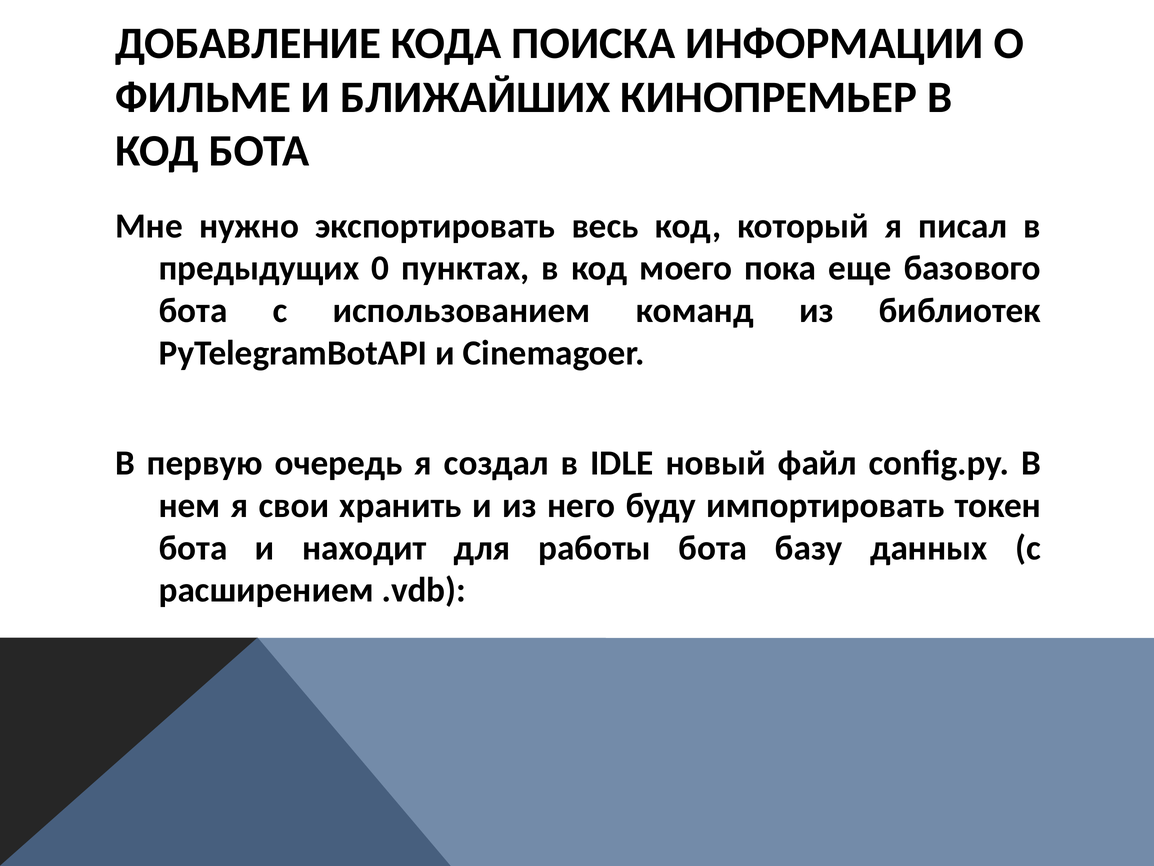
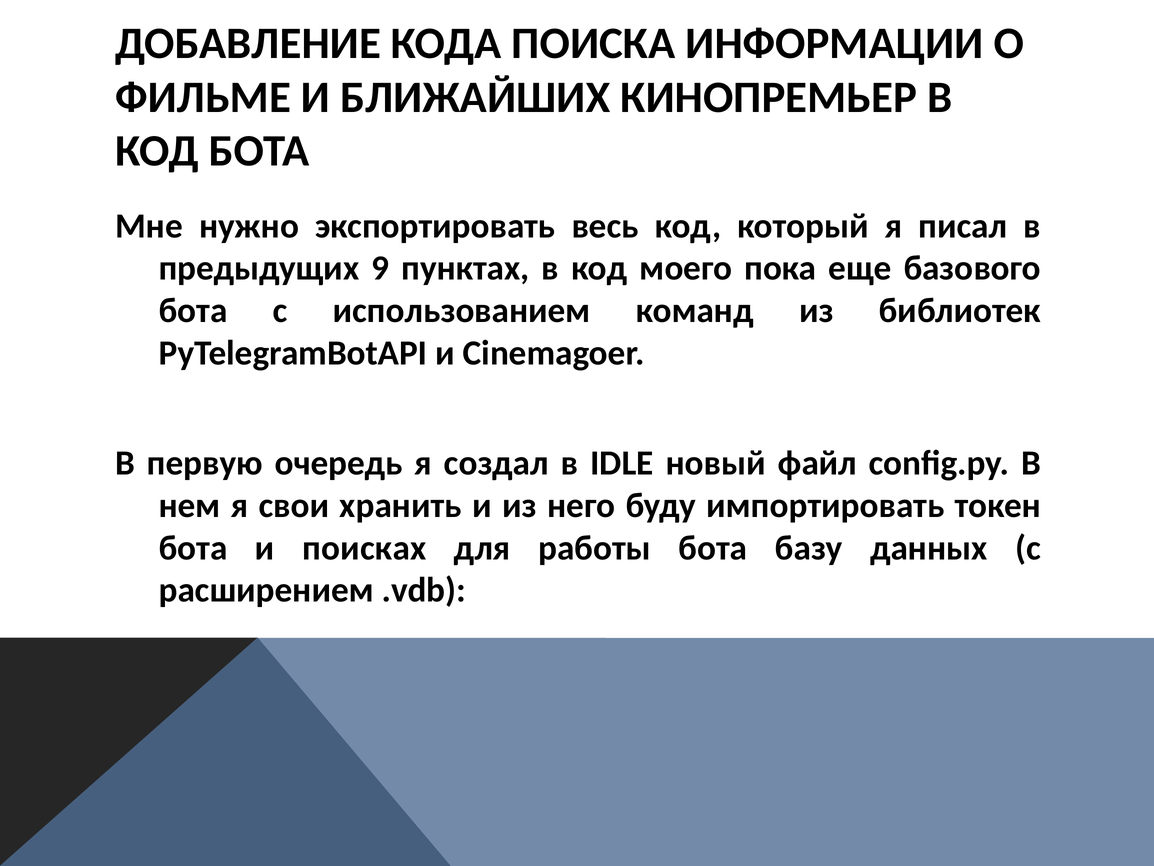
0: 0 -> 9
находит: находит -> поисках
